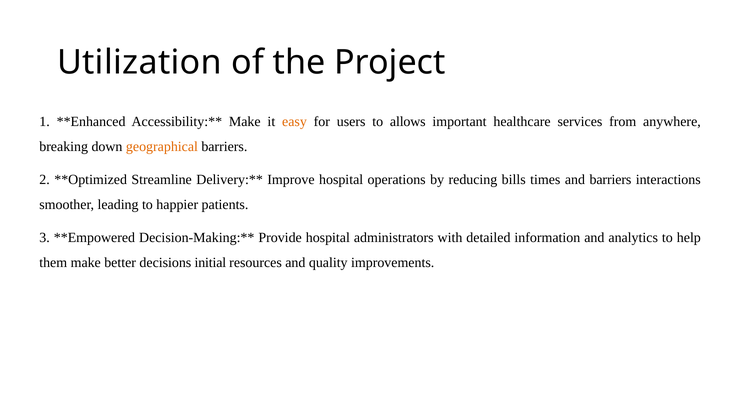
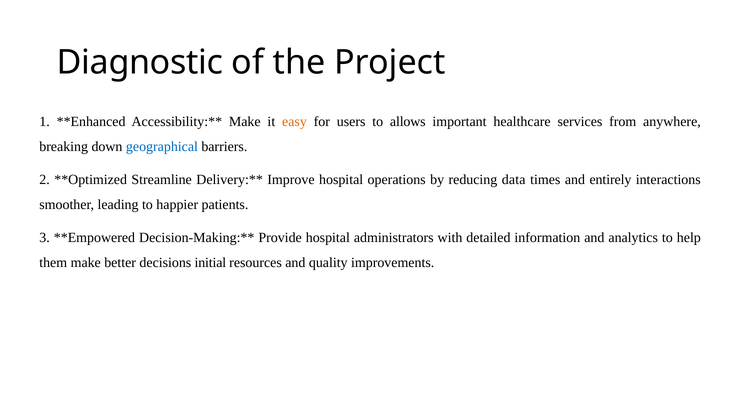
Utilization: Utilization -> Diagnostic
geographical colour: orange -> blue
bills: bills -> data
and barriers: barriers -> entirely
